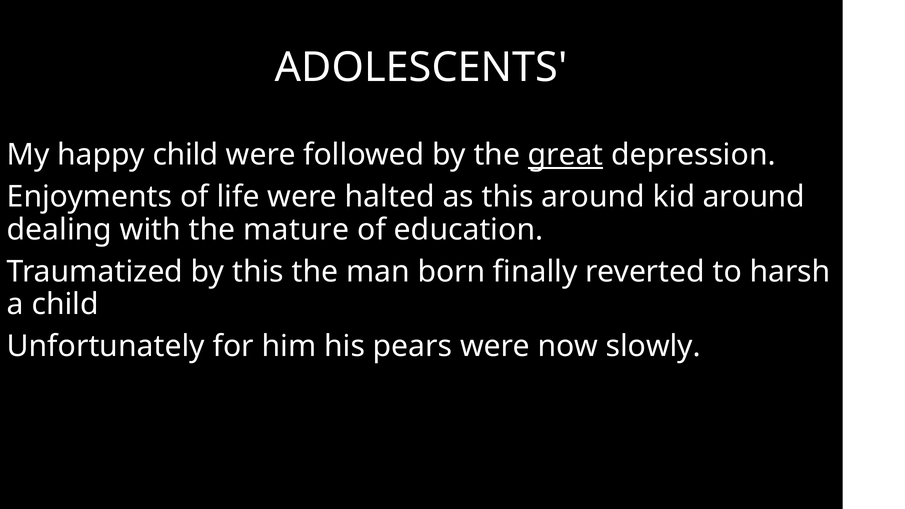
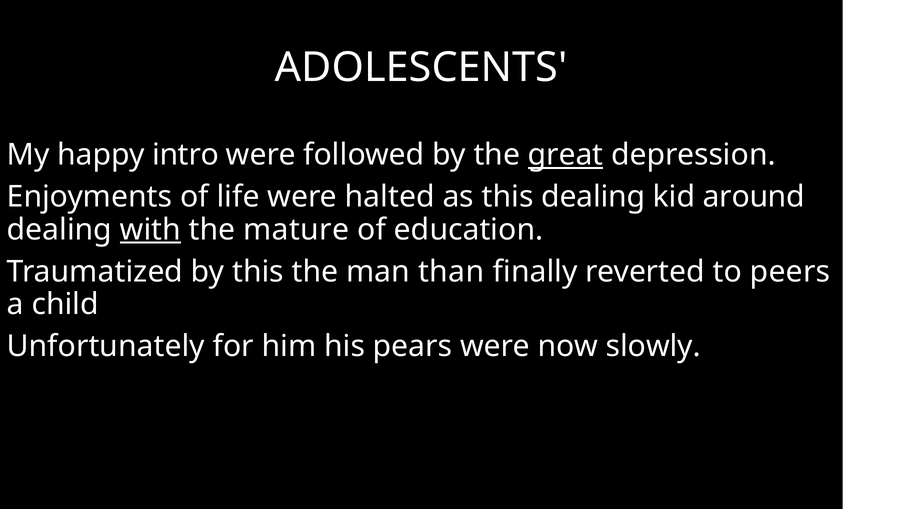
happy child: child -> intro
this around: around -> dealing
with underline: none -> present
born: born -> than
harsh: harsh -> peers
